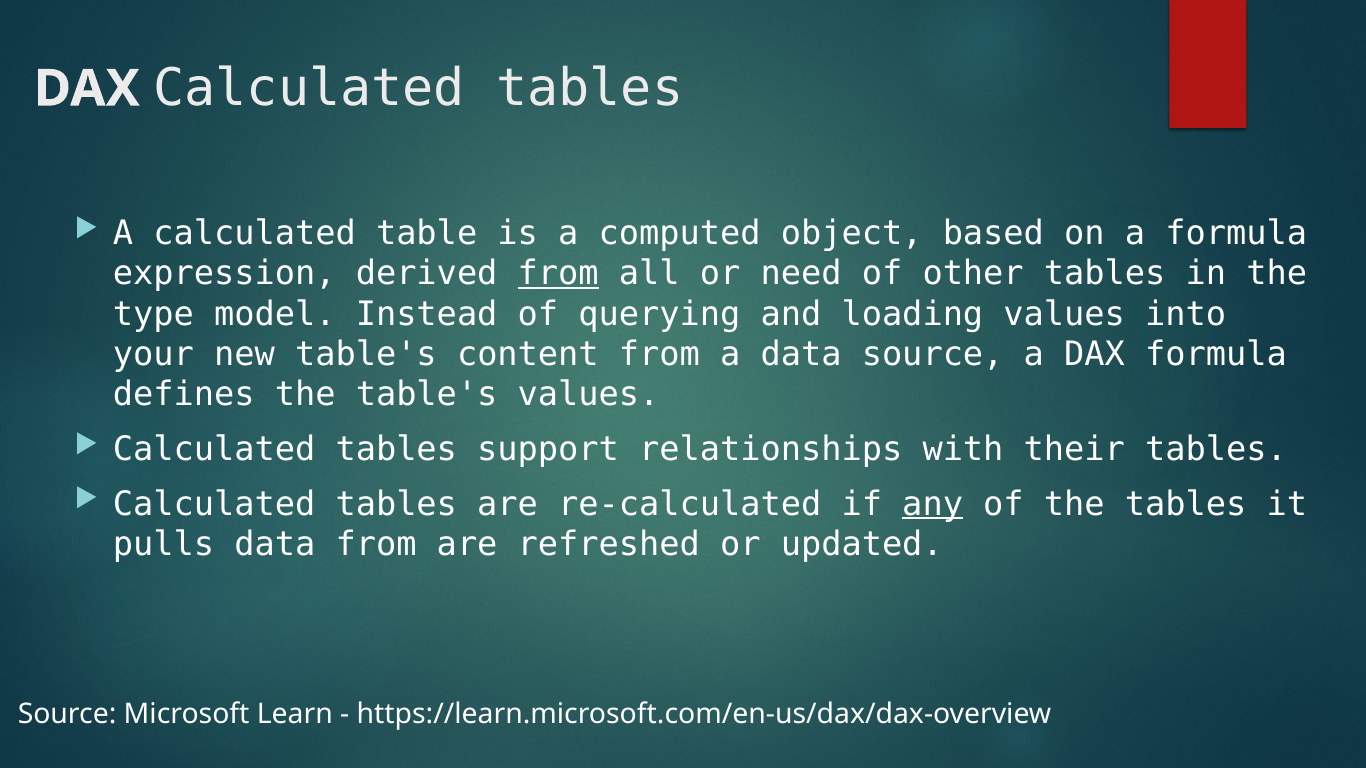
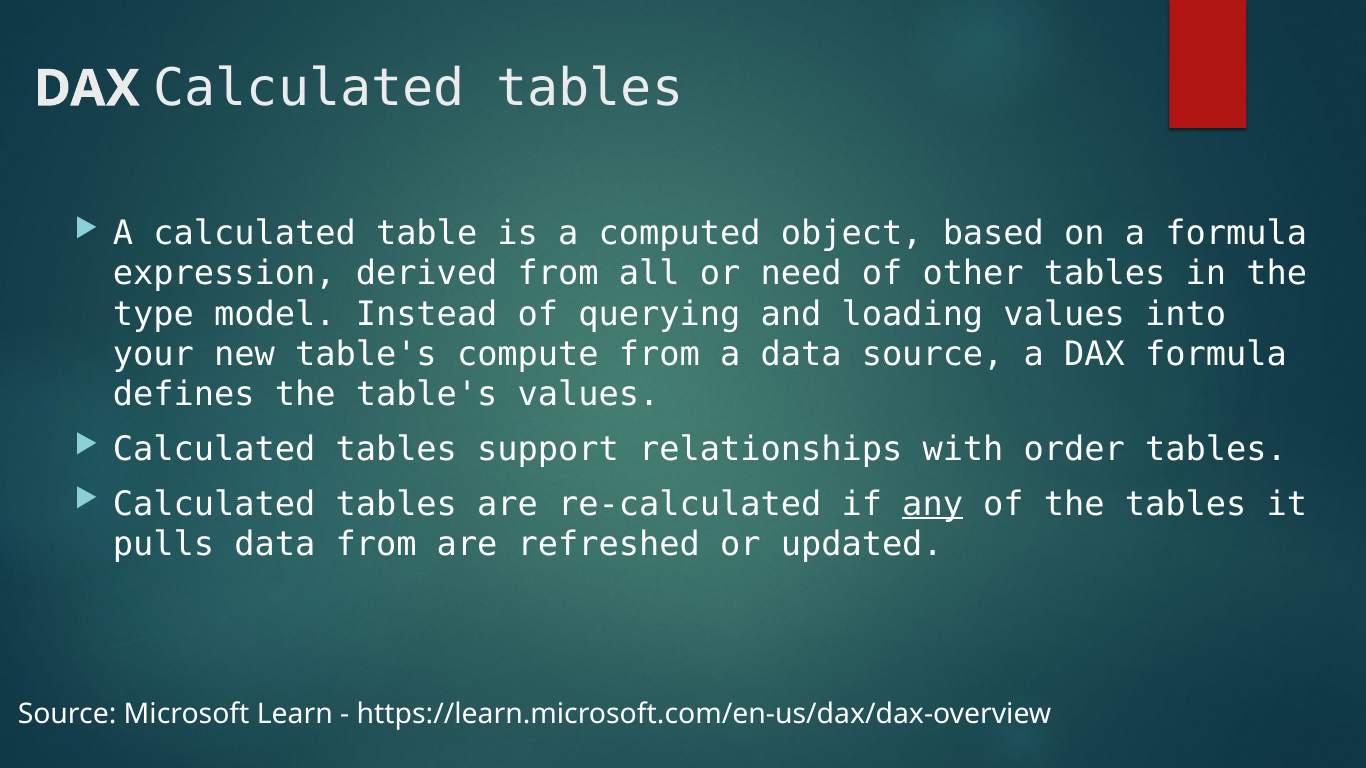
from at (558, 274) underline: present -> none
content: content -> compute
their: their -> order
